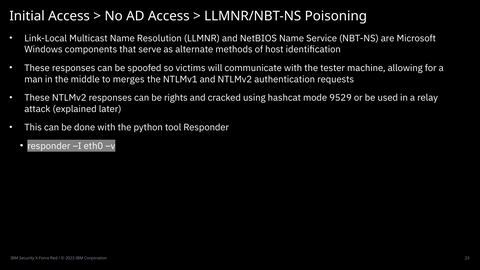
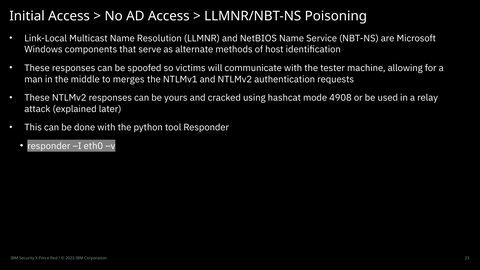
rights: rights -> yours
9529: 9529 -> 4908
